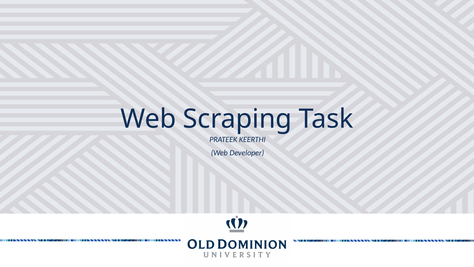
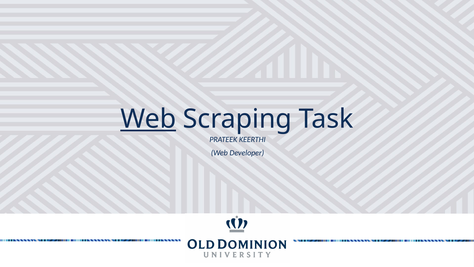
Web at (148, 119) underline: none -> present
